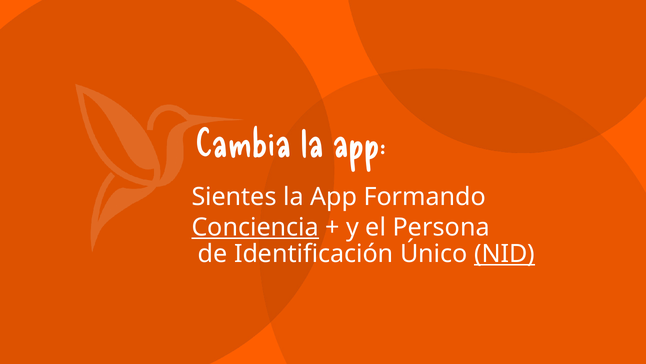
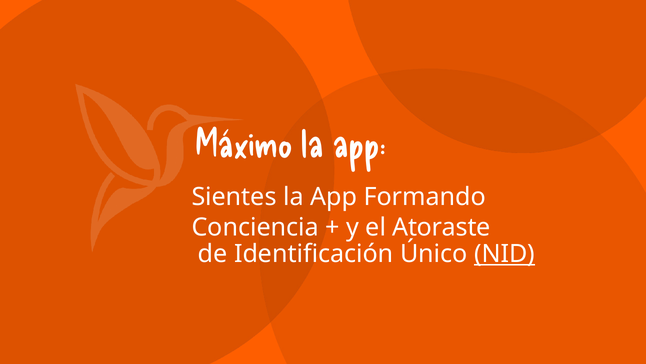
Cambia: Cambia -> Máximo
Conciencia underline: present -> none
Persona: Persona -> Atoraste
